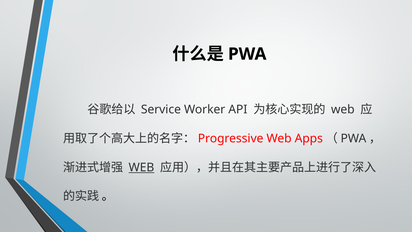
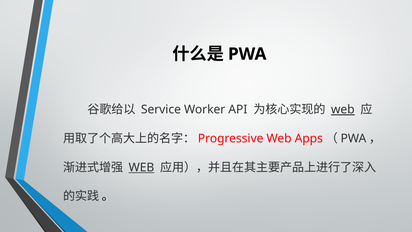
web at (343, 110) underline: none -> present
